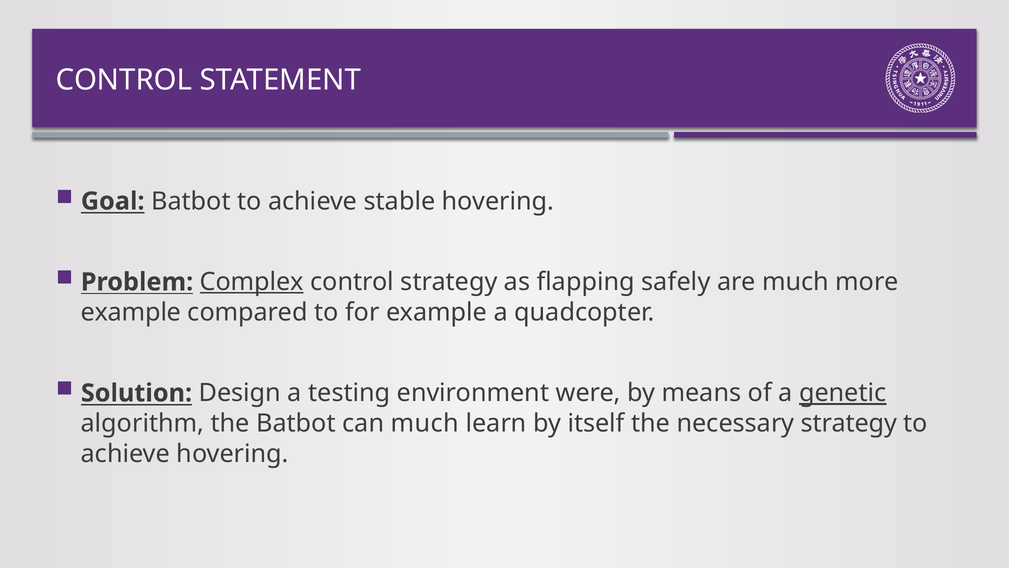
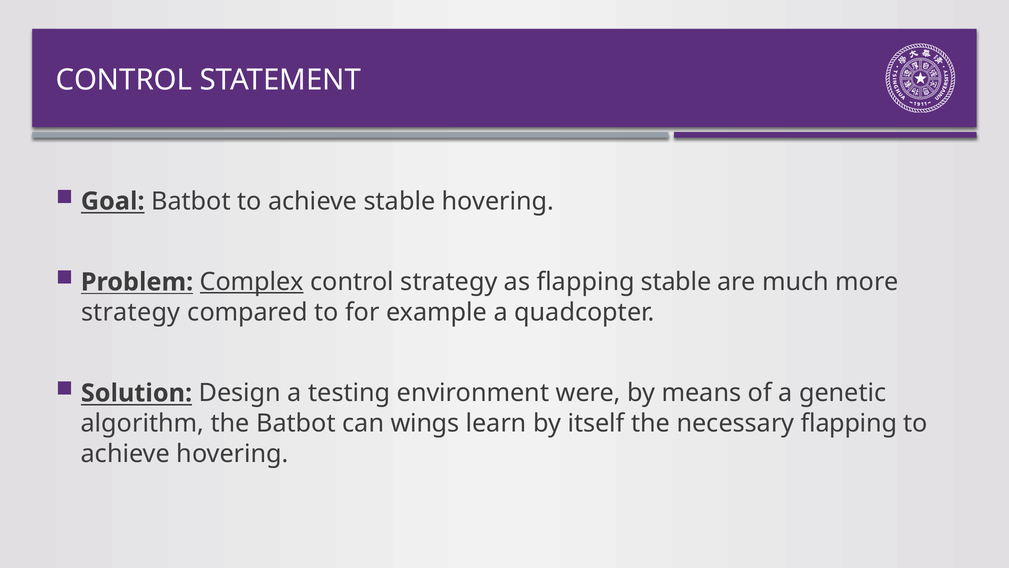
flapping safely: safely -> stable
example at (131, 312): example -> strategy
genetic underline: present -> none
can much: much -> wings
necessary strategy: strategy -> flapping
